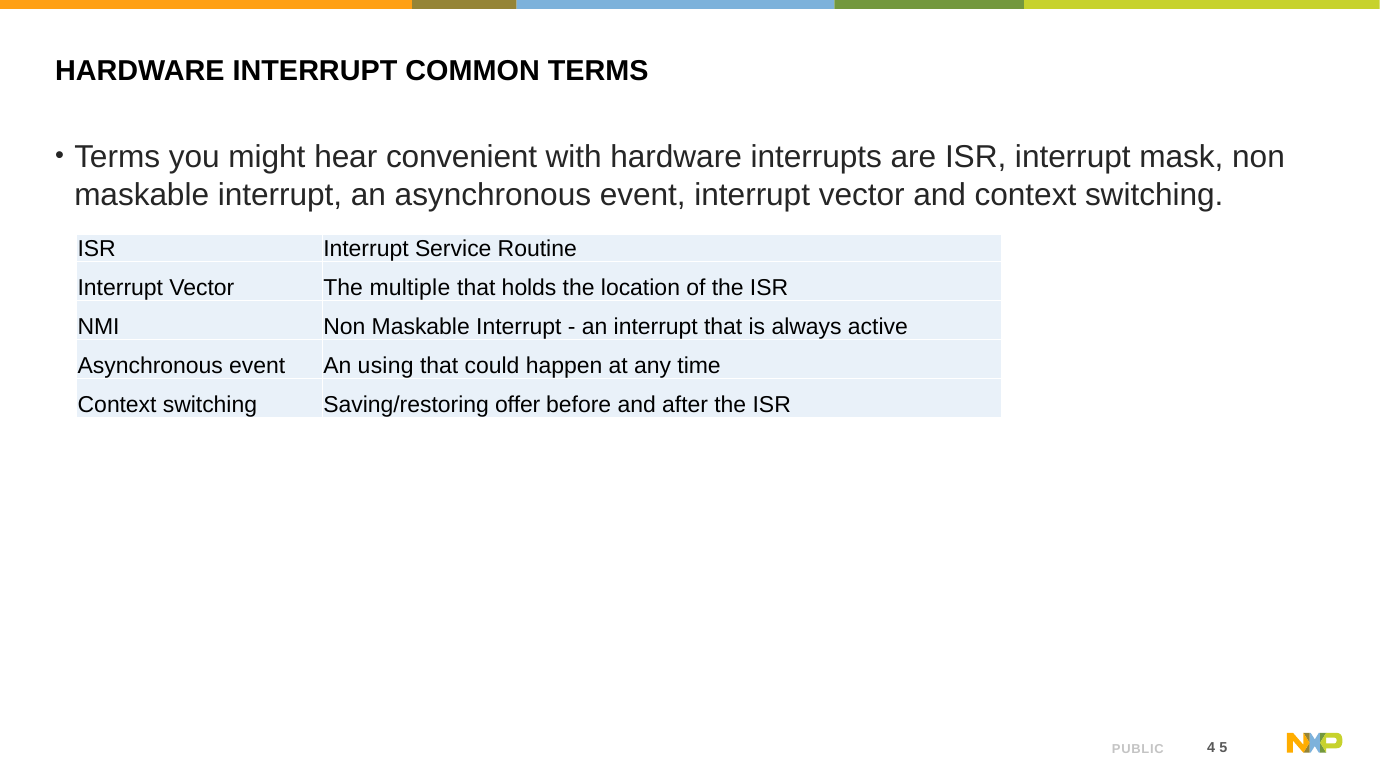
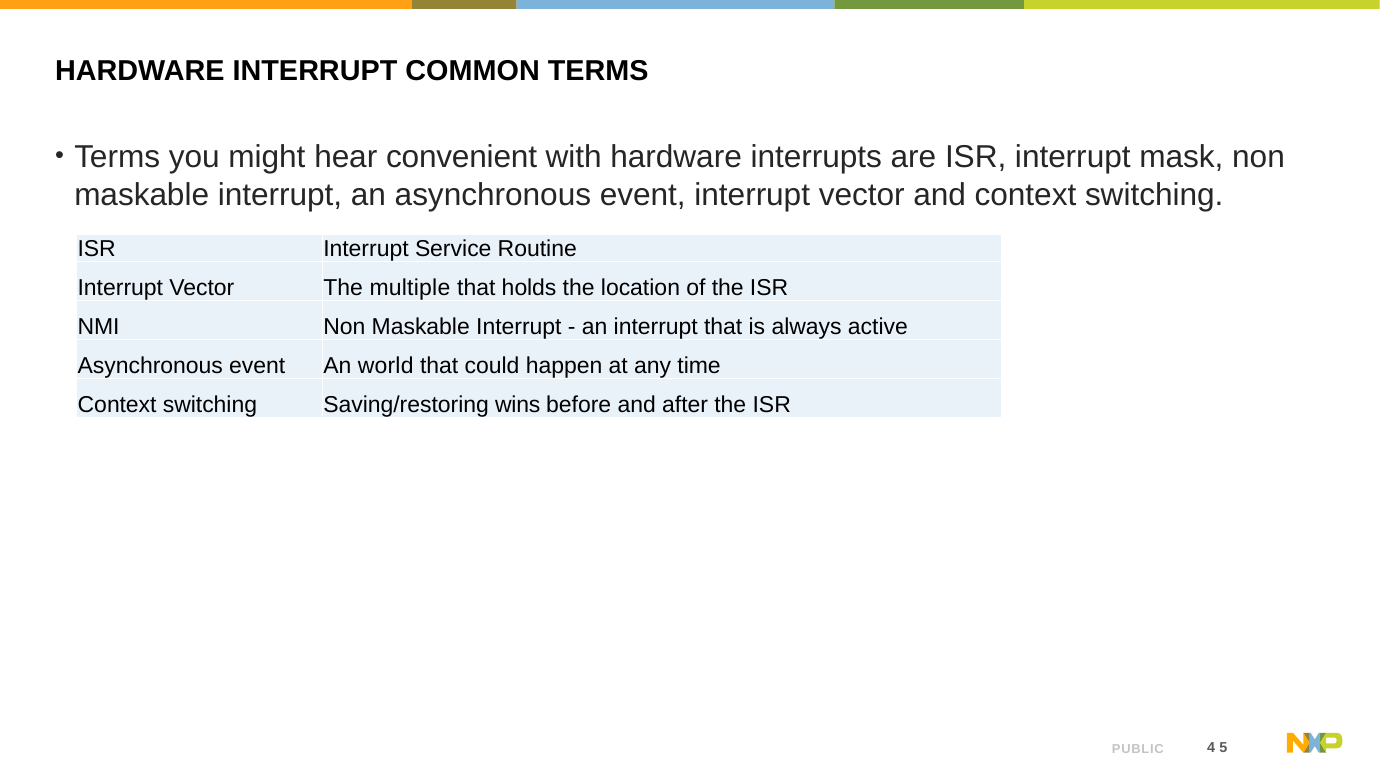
using: using -> world
offer: offer -> wins
